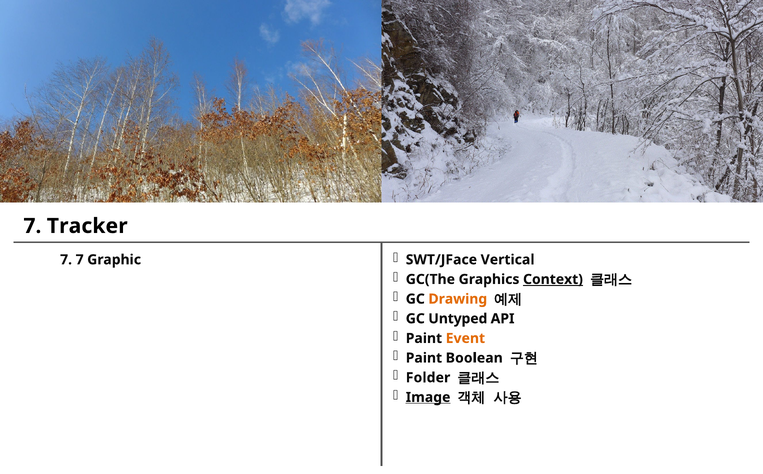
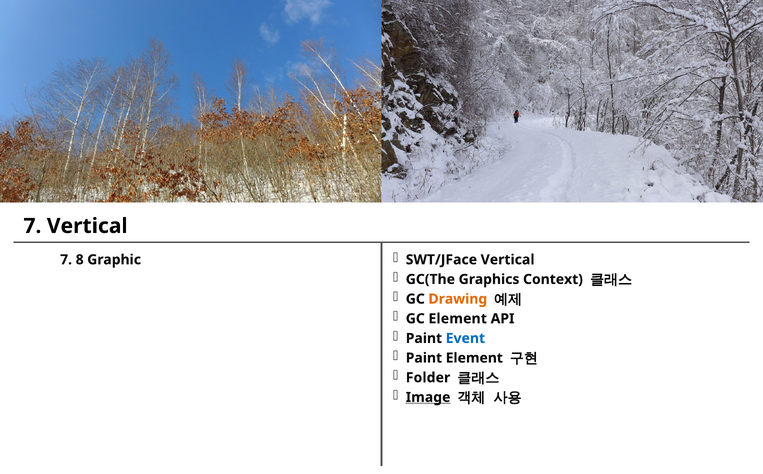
7 Tracker: Tracker -> Vertical
7 7: 7 -> 8
Context underline: present -> none
GC Untyped: Untyped -> Element
Event colour: orange -> blue
Paint Boolean: Boolean -> Element
